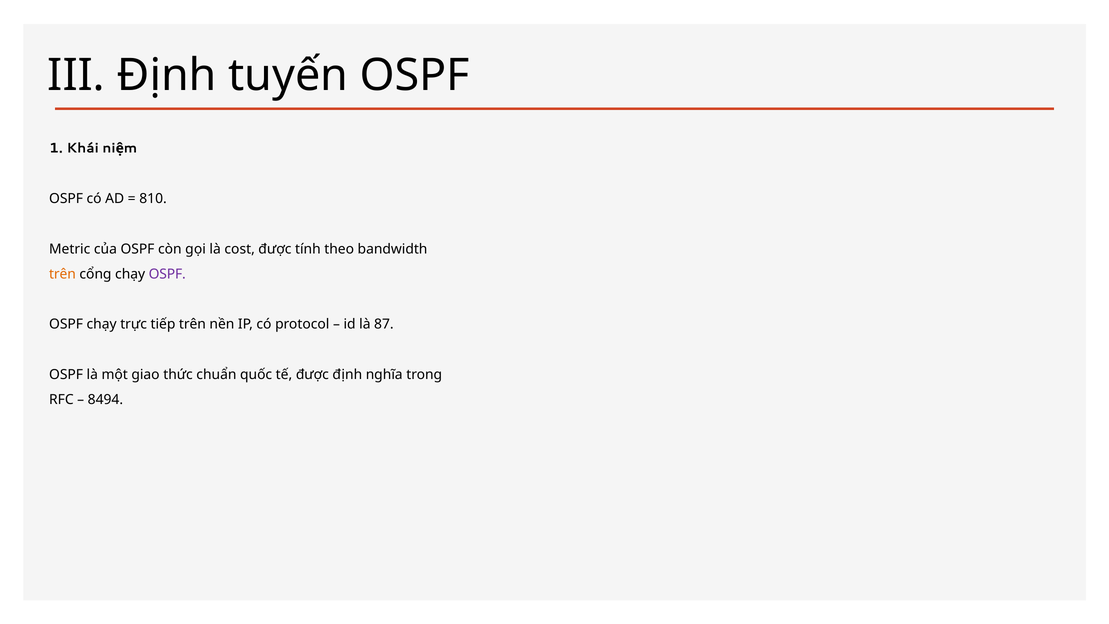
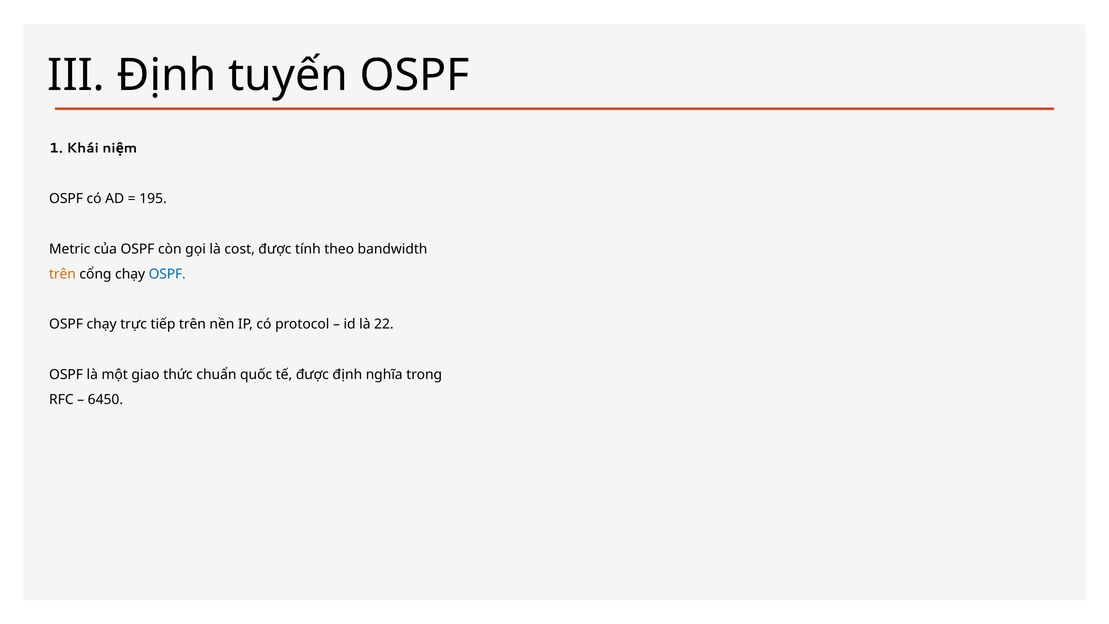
810: 810 -> 195
OSPF at (167, 274) colour: purple -> blue
87: 87 -> 22
8494: 8494 -> 6450
